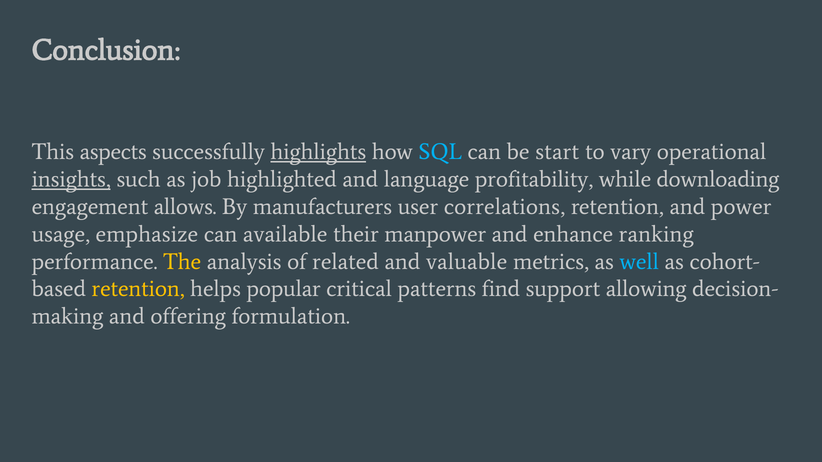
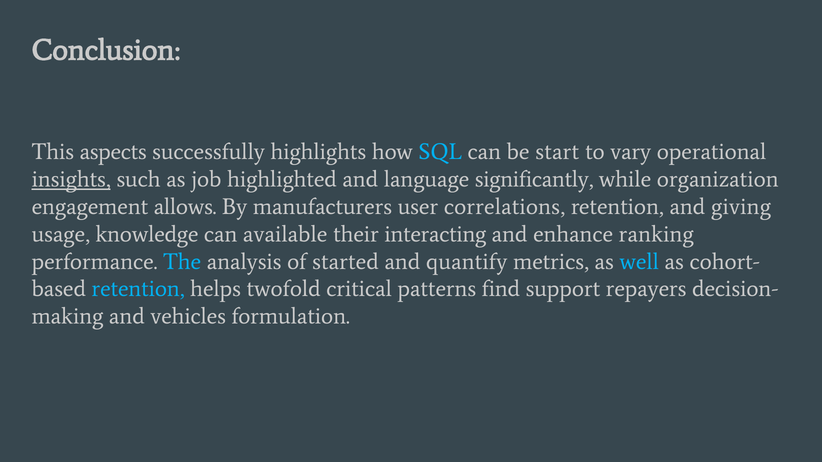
highlights underline: present -> none
profitability: profitability -> significantly
downloading: downloading -> organization
power: power -> giving
emphasize: emphasize -> knowledge
manpower: manpower -> interacting
The colour: yellow -> light blue
related: related -> started
valuable: valuable -> quantify
retention at (138, 289) colour: yellow -> light blue
popular: popular -> twofold
allowing: allowing -> repayers
offering: offering -> vehicles
